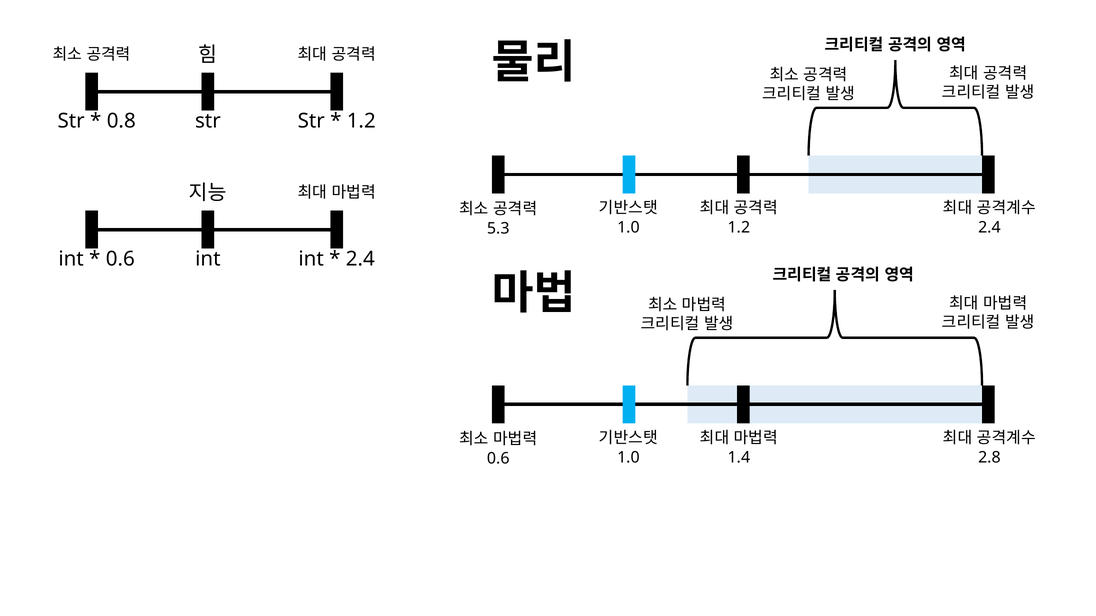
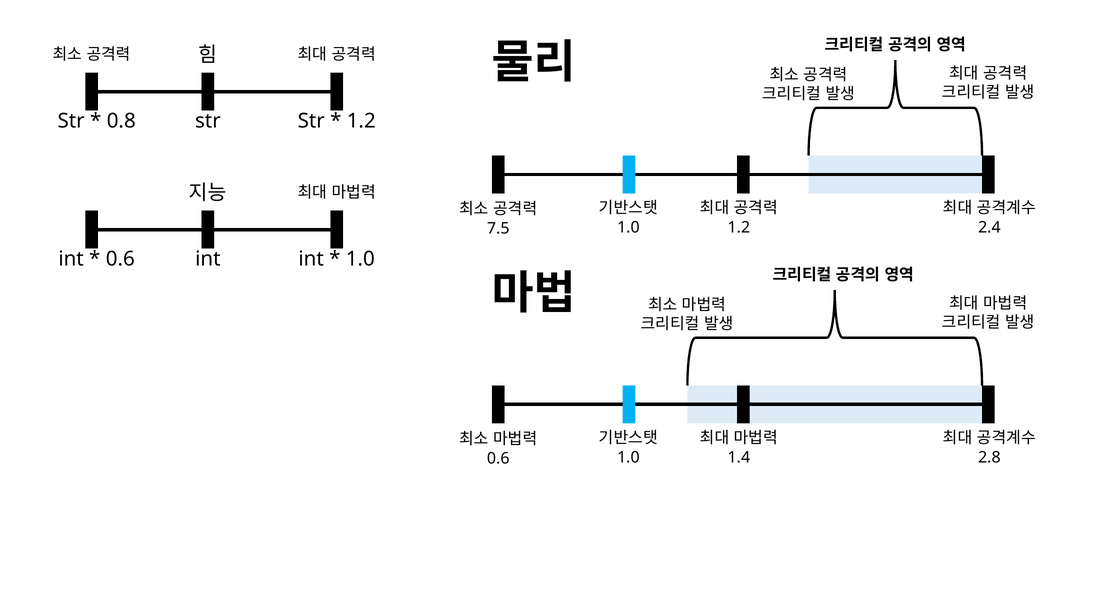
5.3: 5.3 -> 7.5
2.4 at (360, 259): 2.4 -> 1.0
